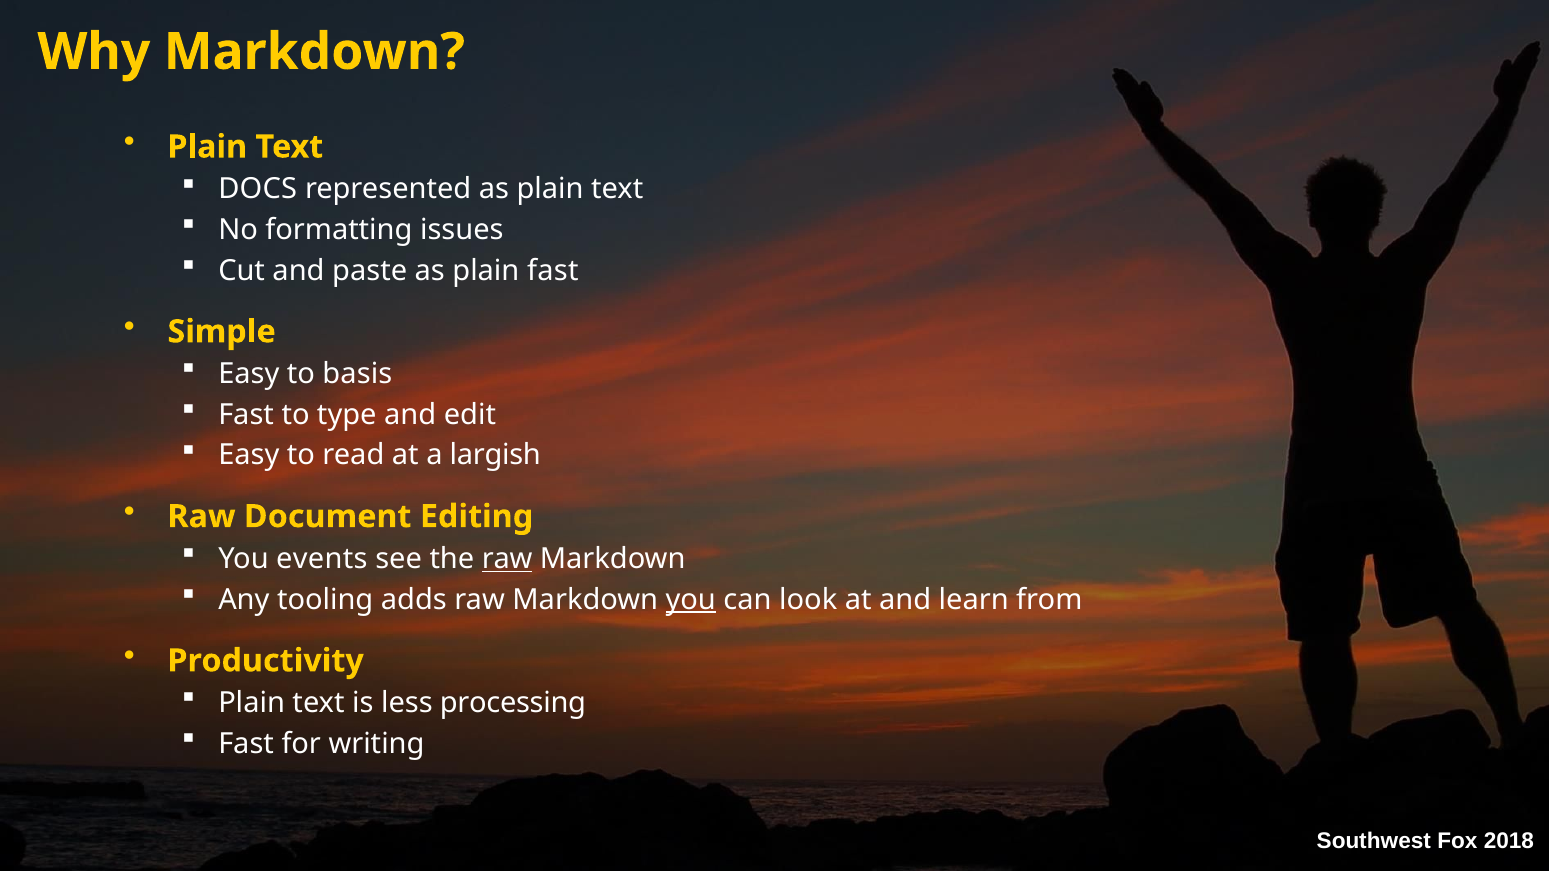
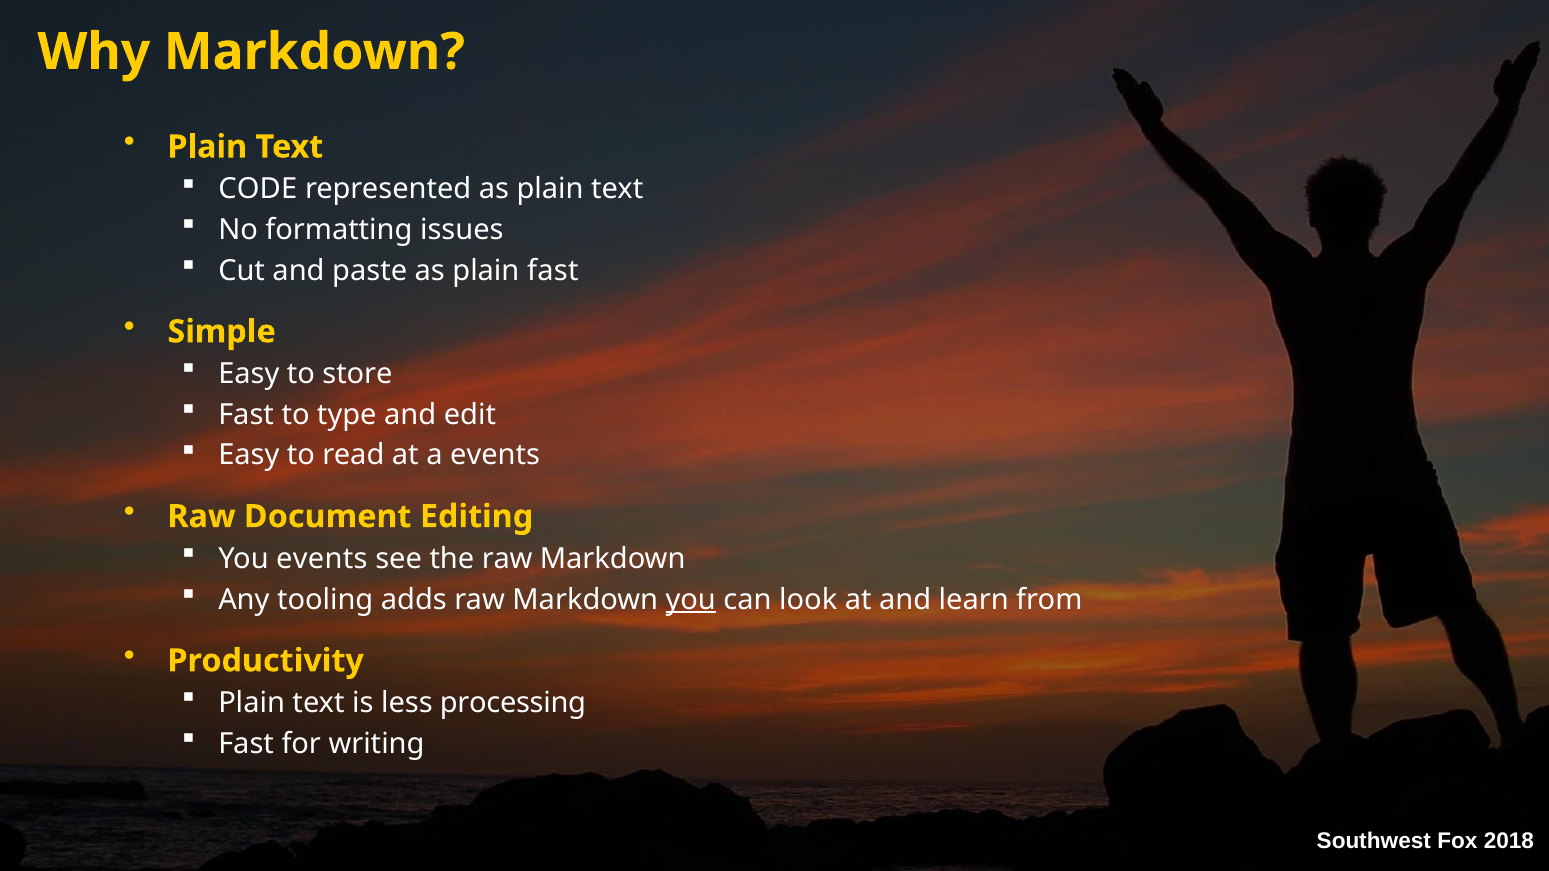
DOCS: DOCS -> CODE
basis: basis -> store
a largish: largish -> events
raw at (507, 559) underline: present -> none
